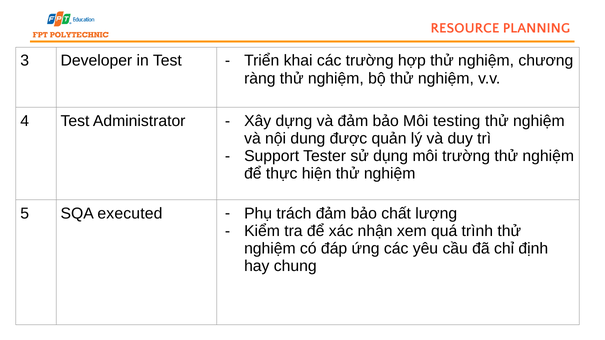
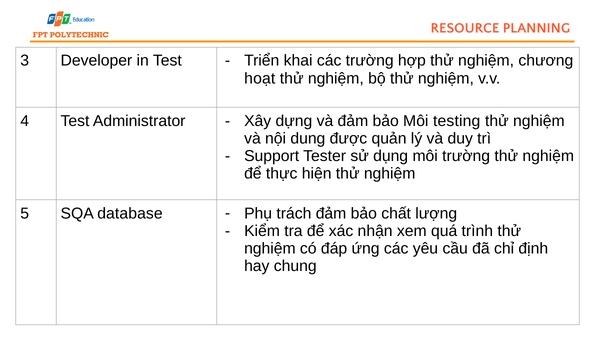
ràng: ràng -> hoạt
executed: executed -> database
